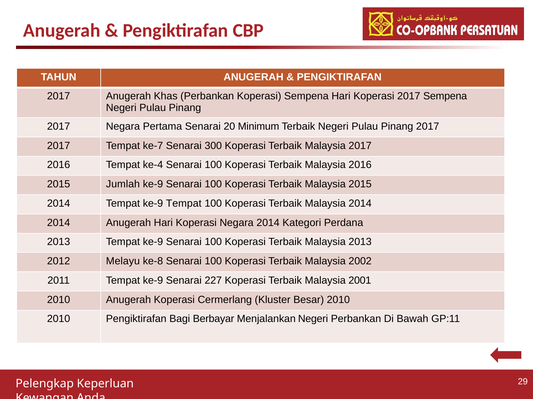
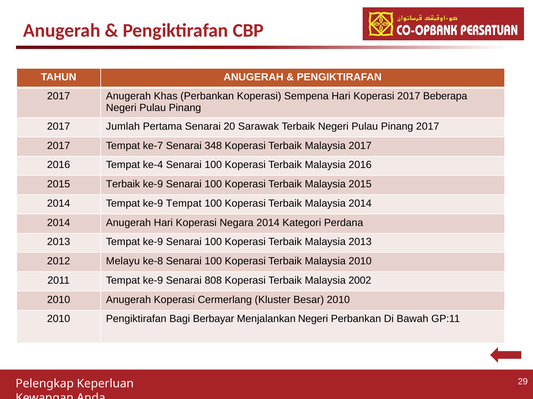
2017 Sempena: Sempena -> Beberapa
2017 Negara: Negara -> Jumlah
Minimum: Minimum -> Sarawak
300: 300 -> 348
2015 Jumlah: Jumlah -> Terbaik
Malaysia 2002: 2002 -> 2010
227: 227 -> 808
2001: 2001 -> 2002
